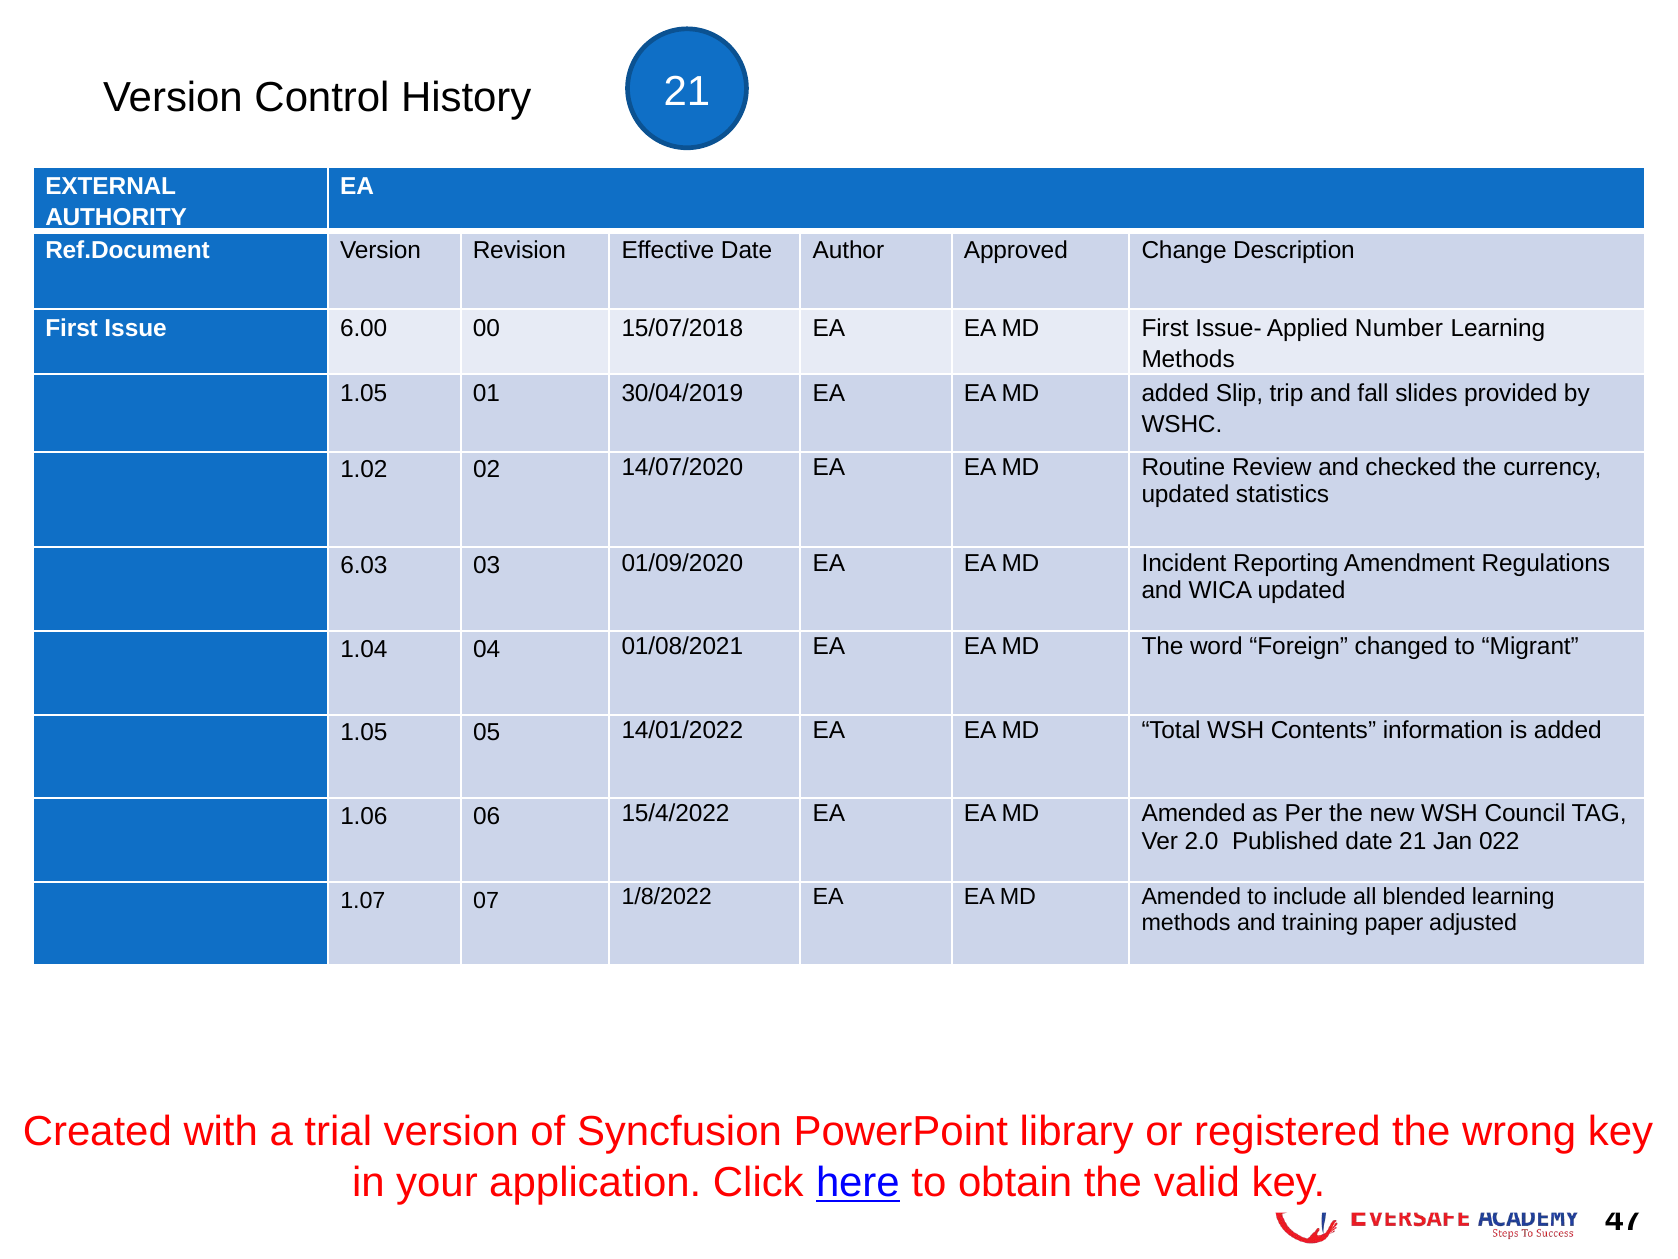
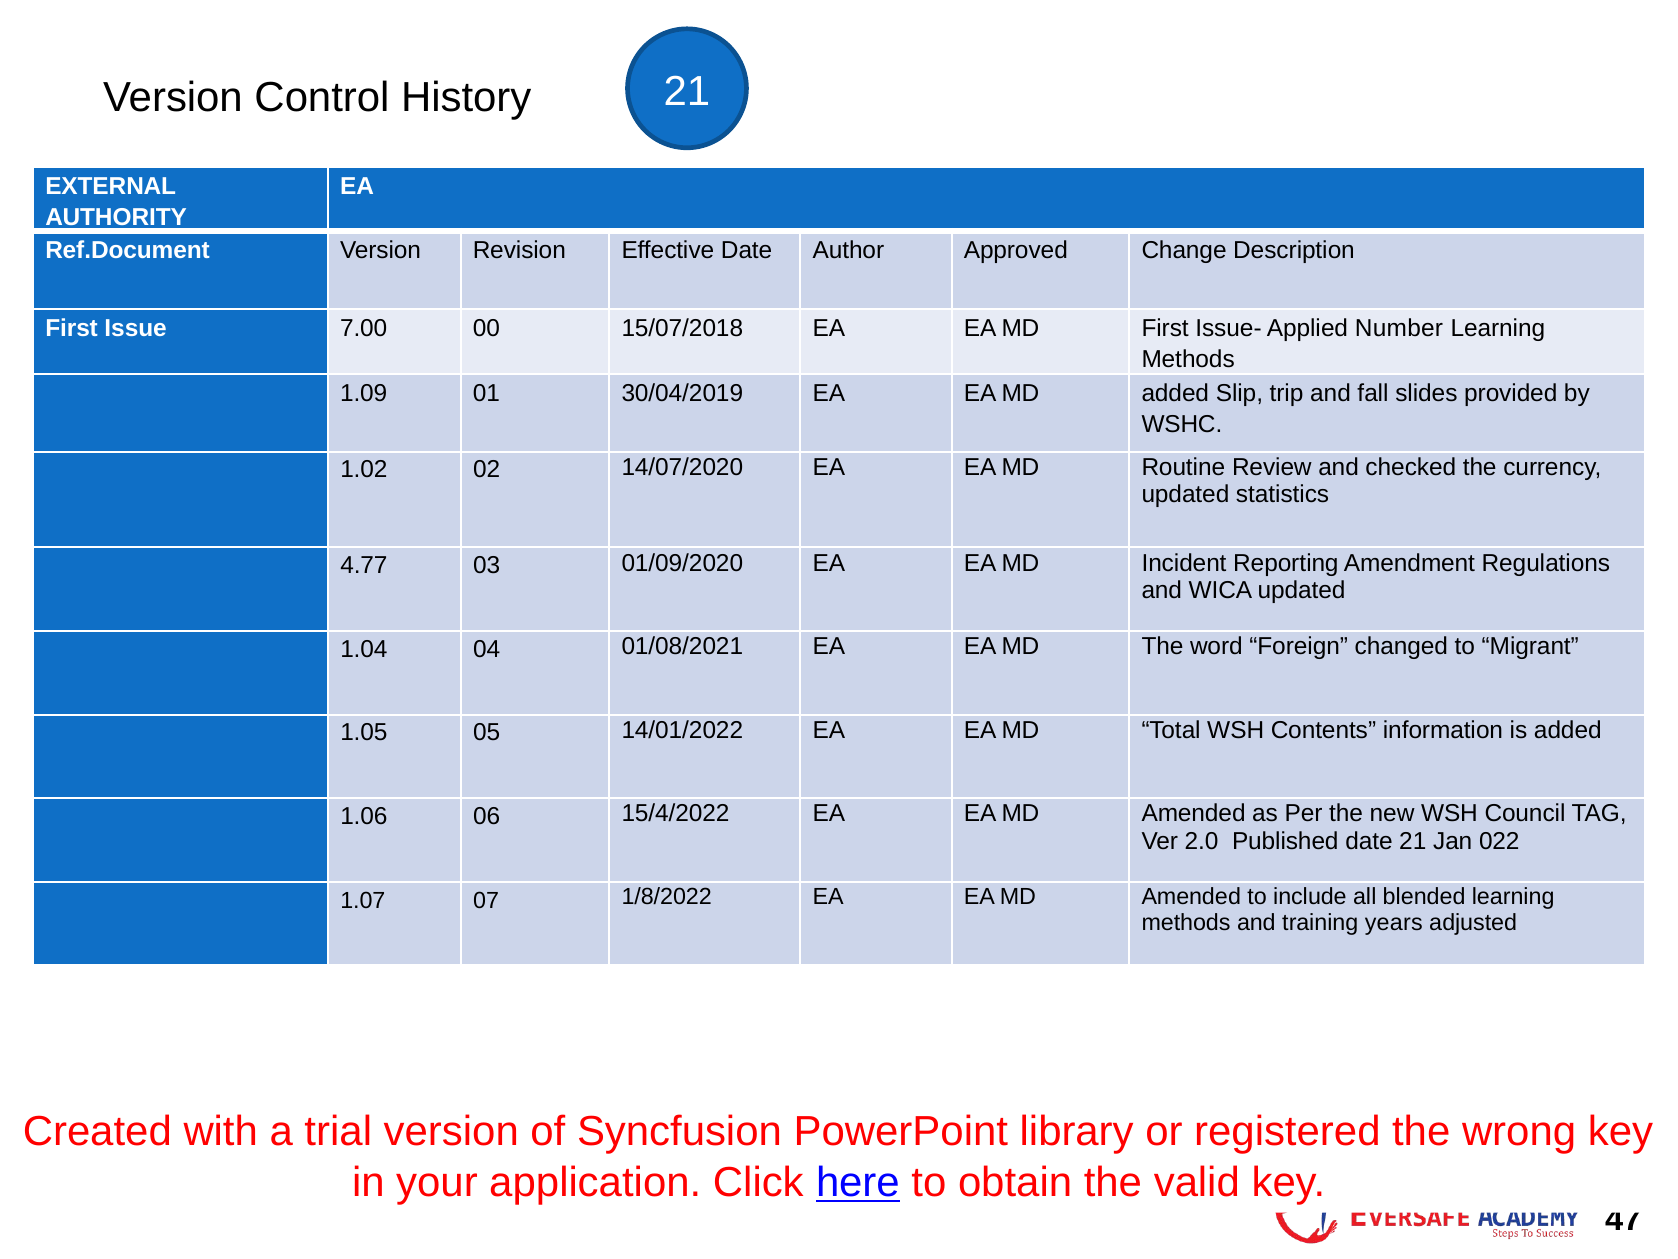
6.00: 6.00 -> 7.00
1.05 at (364, 393): 1.05 -> 1.09
6.03: 6.03 -> 4.77
paper: paper -> years
